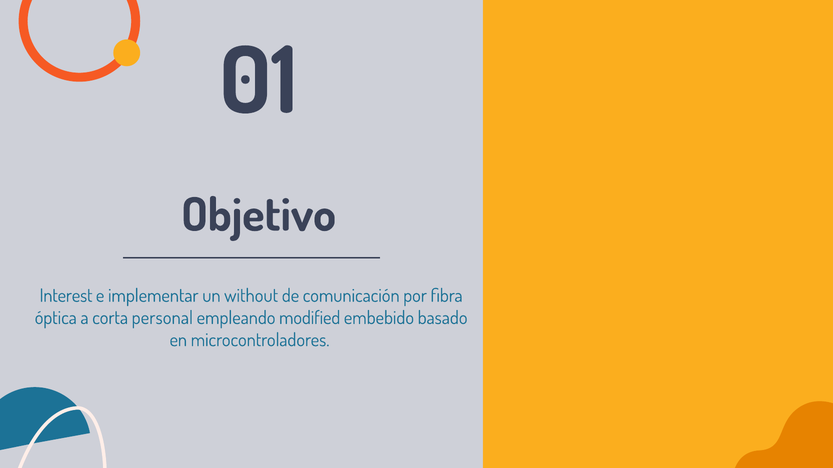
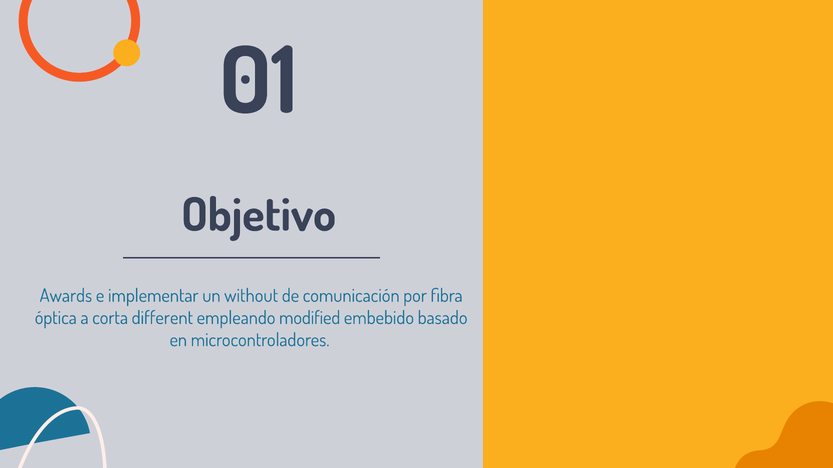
Interest: Interest -> Awards
personal: personal -> different
